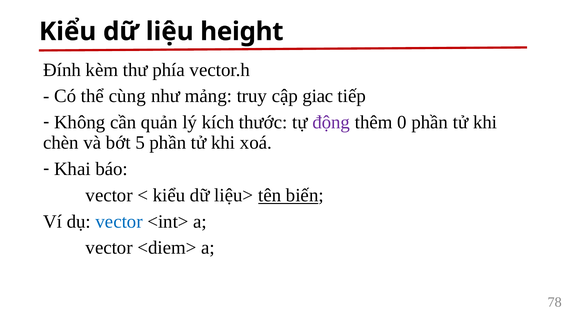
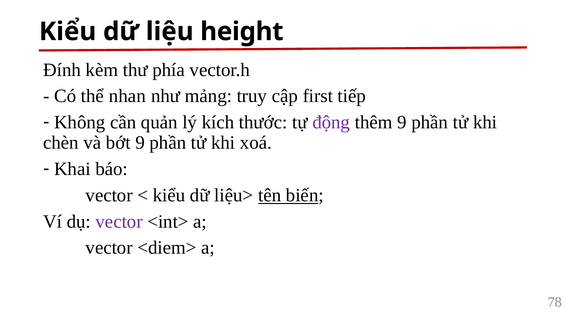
cùng: cùng -> nhan
giac: giac -> first
thêm 0: 0 -> 9
bớt 5: 5 -> 9
vector at (119, 222) colour: blue -> purple
